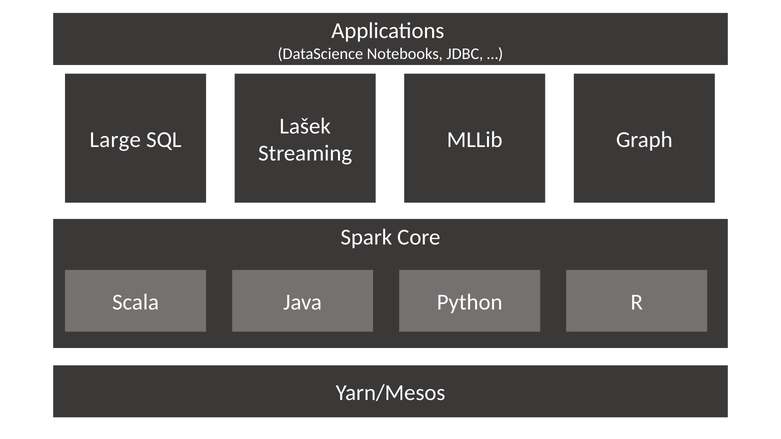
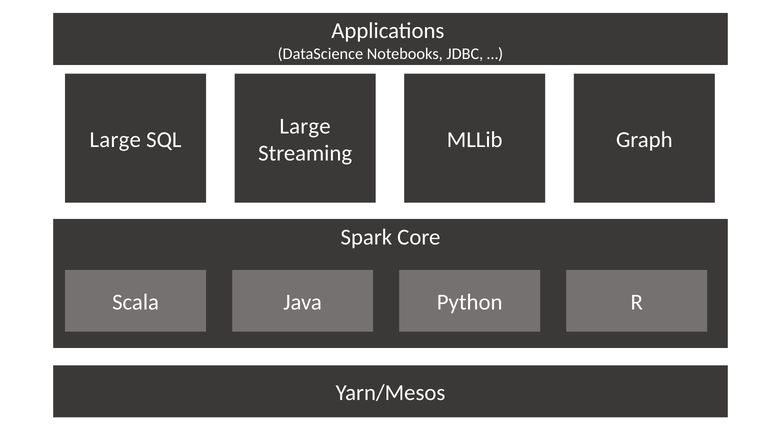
Lašek at (305, 126): Lašek -> Large
